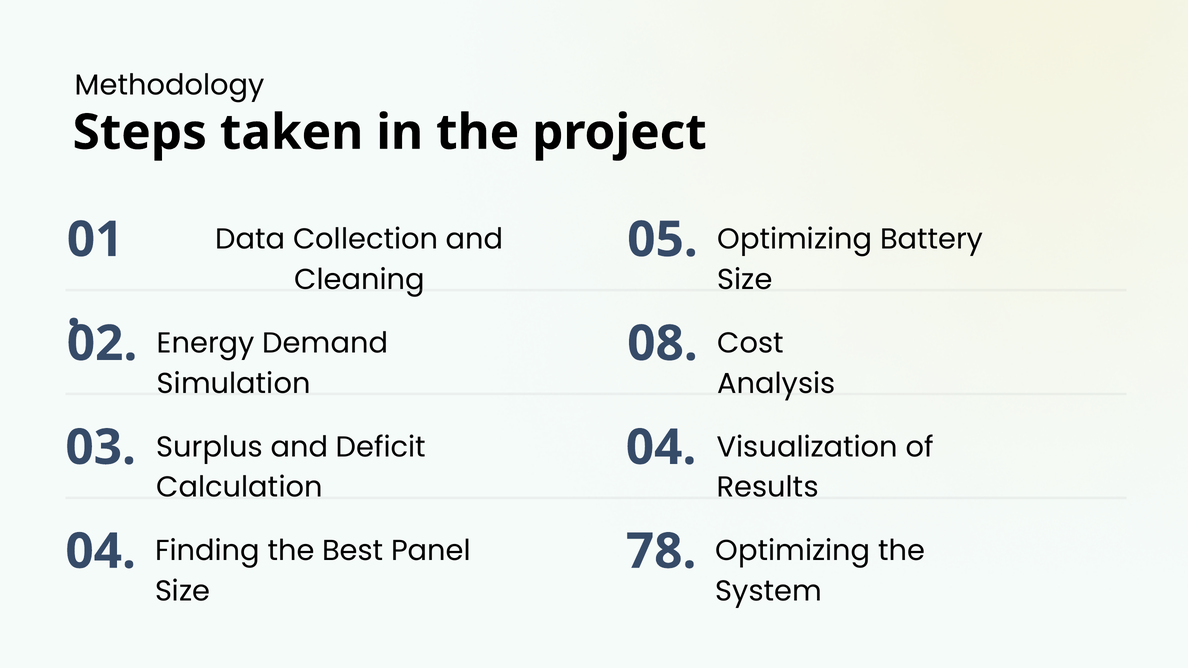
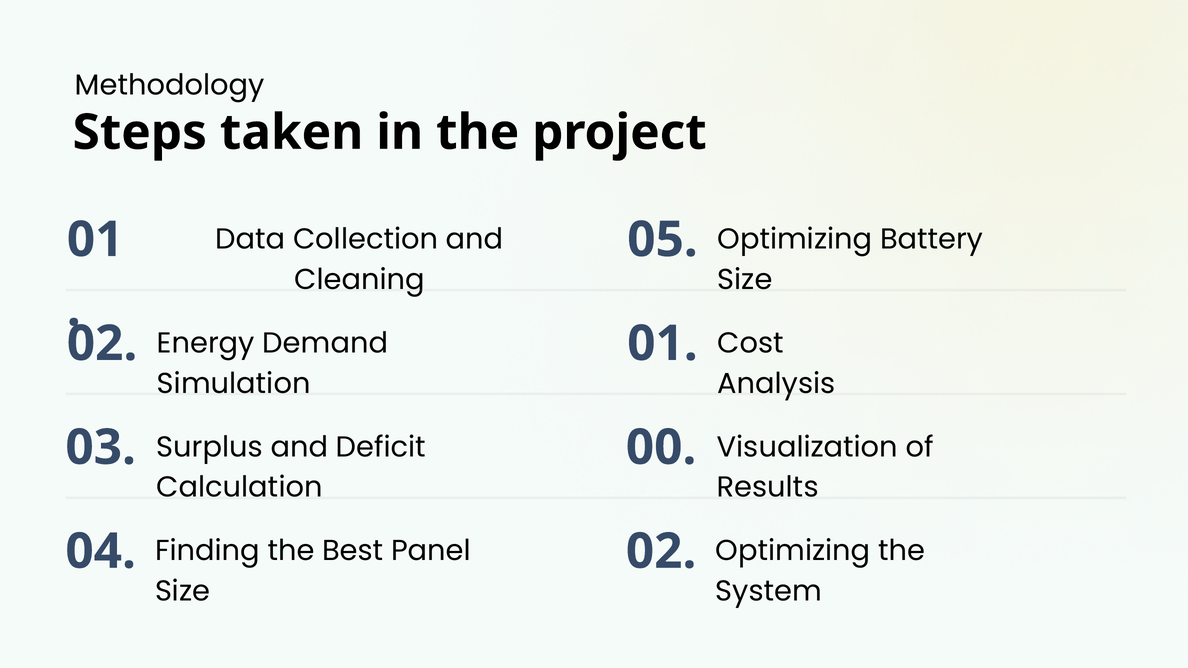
02 08: 08 -> 01
03 04: 04 -> 00
04 78: 78 -> 02
